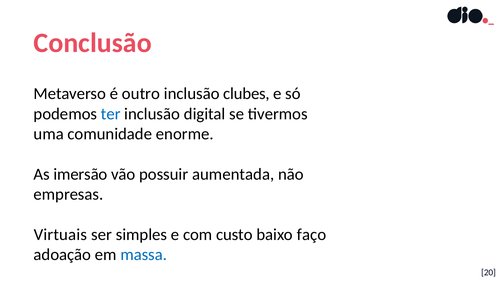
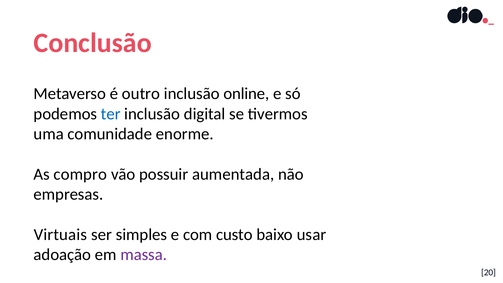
clubes: clubes -> online
imersão: imersão -> compro
faço: faço -> usar
massa colour: blue -> purple
